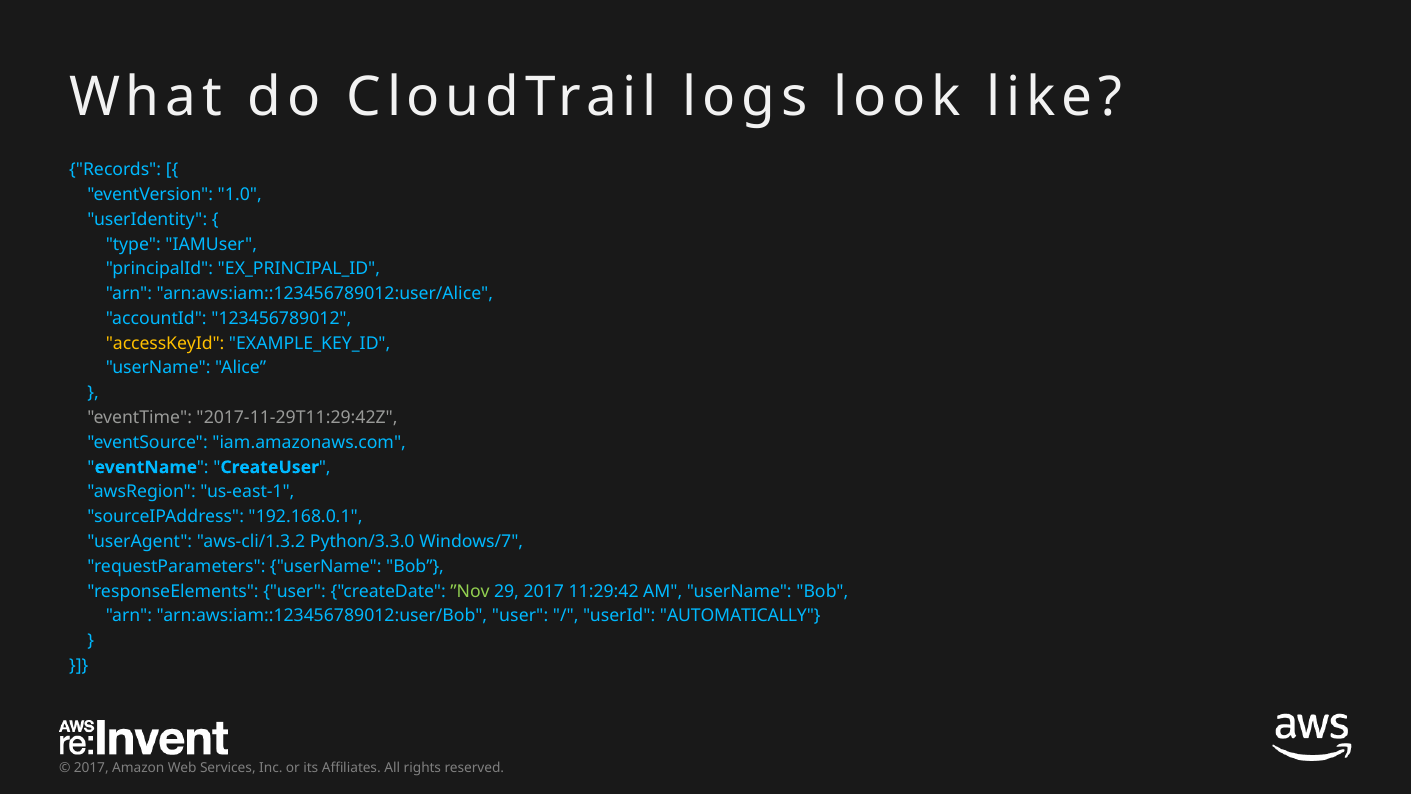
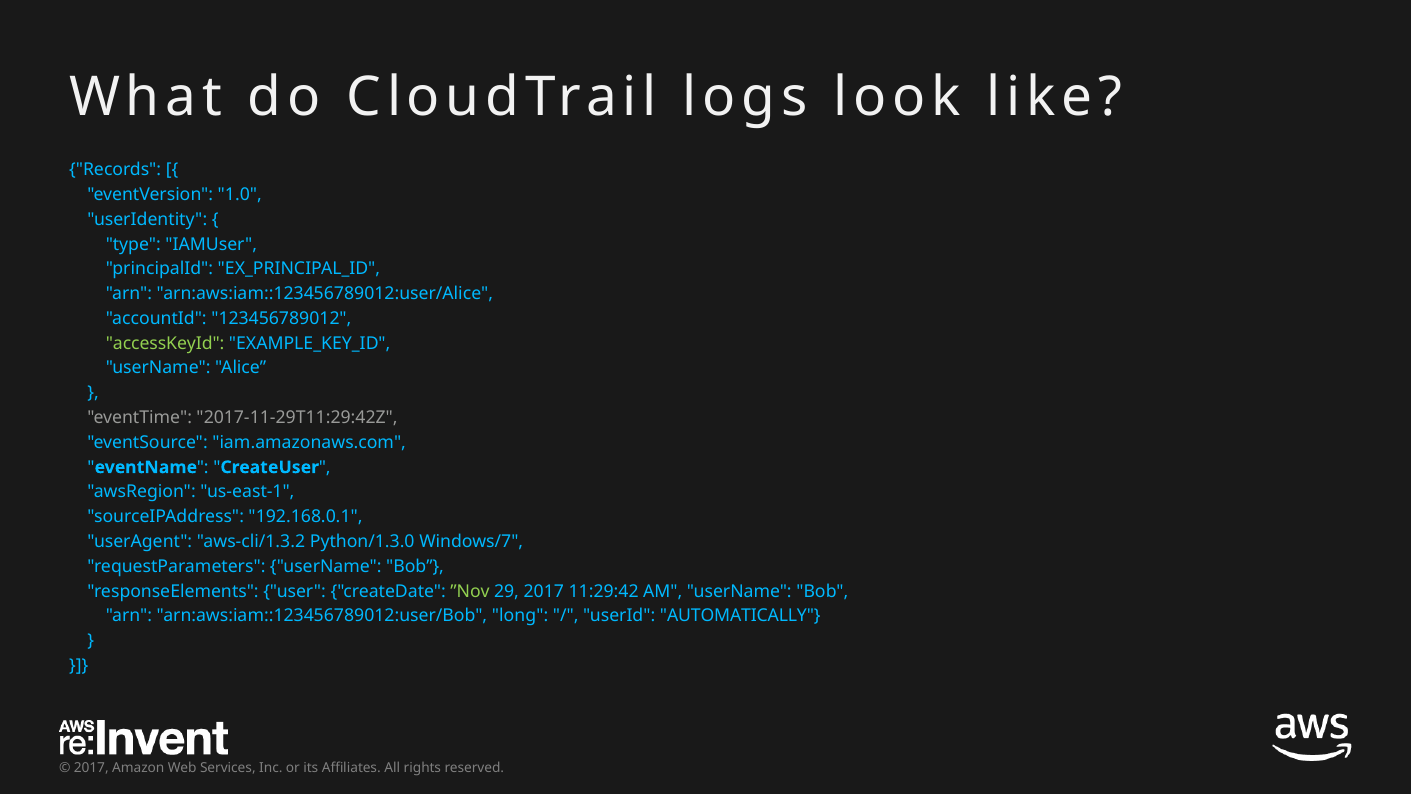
accessKeyId colour: yellow -> light green
Python/3.3.0: Python/3.3.0 -> Python/1.3.0
arn:aws:iam::123456789012:user/Bob user: user -> long
